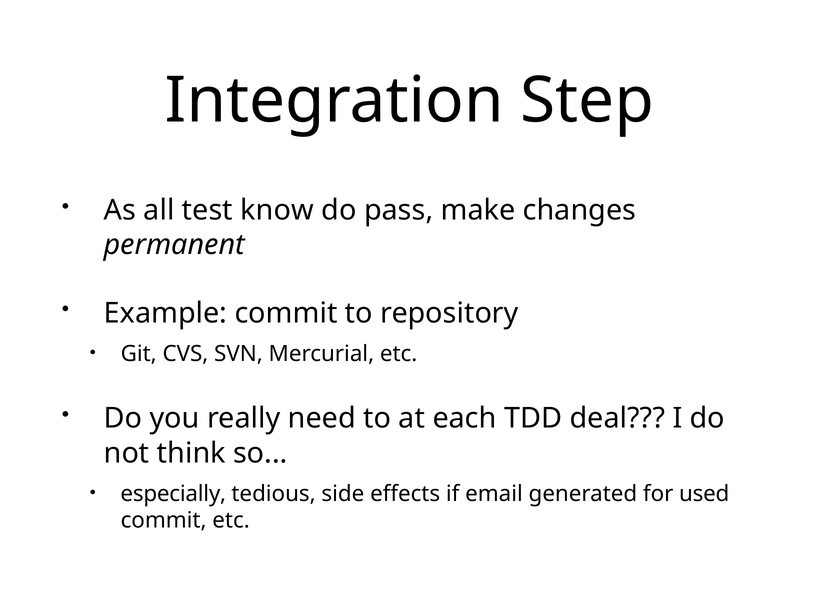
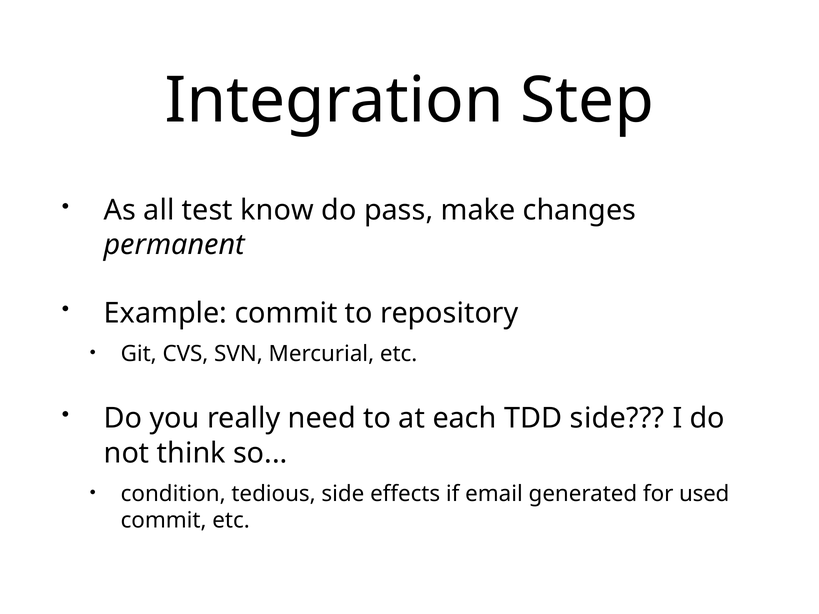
TDD deal: deal -> side
especially: especially -> condition
